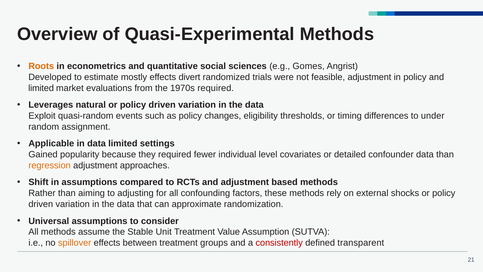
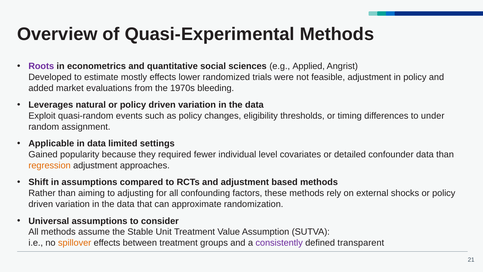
Roots colour: orange -> purple
Gomes: Gomes -> Applied
divert: divert -> lower
limited at (41, 88): limited -> added
1970s required: required -> bleeding
consistently colour: red -> purple
